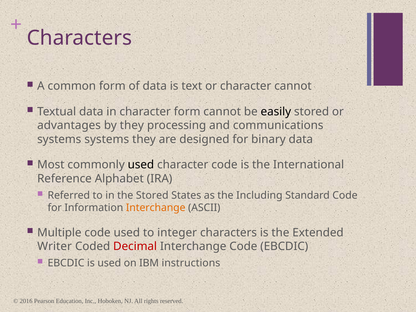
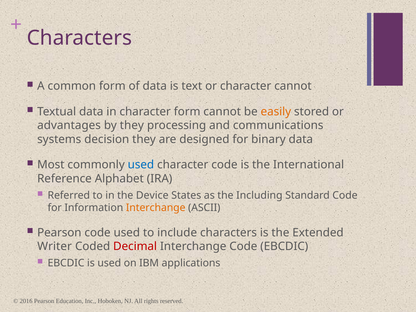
easily colour: black -> orange
systems systems: systems -> decision
used at (141, 165) colour: black -> blue
the Stored: Stored -> Device
Multiple at (59, 233): Multiple -> Pearson
integer: integer -> include
instructions: instructions -> applications
